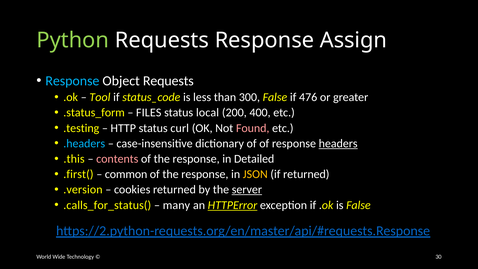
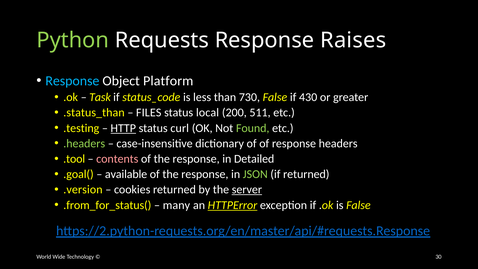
Assign: Assign -> Raises
Object Requests: Requests -> Platform
Tool: Tool -> Task
300: 300 -> 730
476: 476 -> 430
.status_form: .status_form -> .status_than
400: 400 -> 511
HTTP underline: none -> present
Found colour: pink -> light green
.headers colour: light blue -> light green
headers underline: present -> none
.this: .this -> .tool
.first(: .first( -> .goal(
common: common -> available
JSON colour: yellow -> light green
.calls_for_status(: .calls_for_status( -> .from_for_status(
